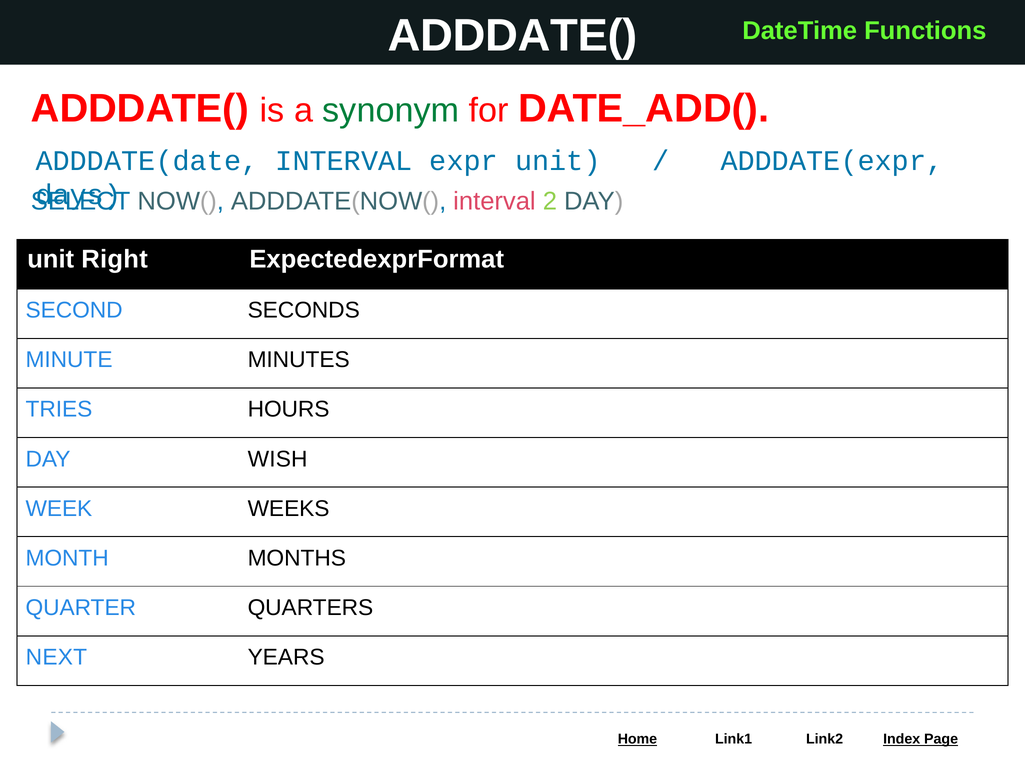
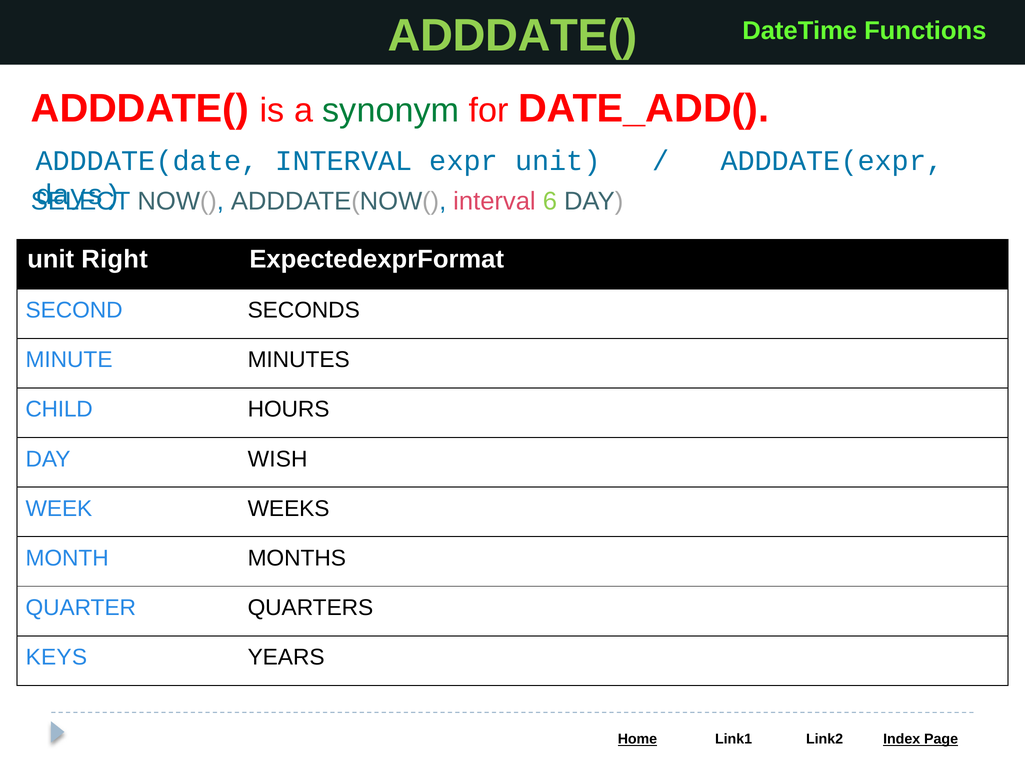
ADDDATE( at (513, 36) colour: white -> light green
2: 2 -> 6
TRIES: TRIES -> CHILD
NEXT: NEXT -> KEYS
